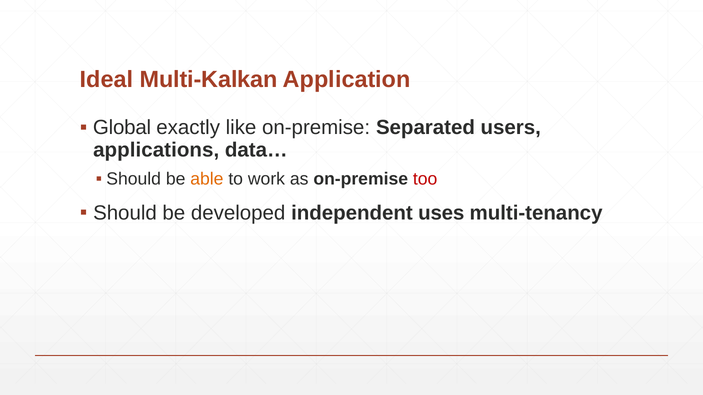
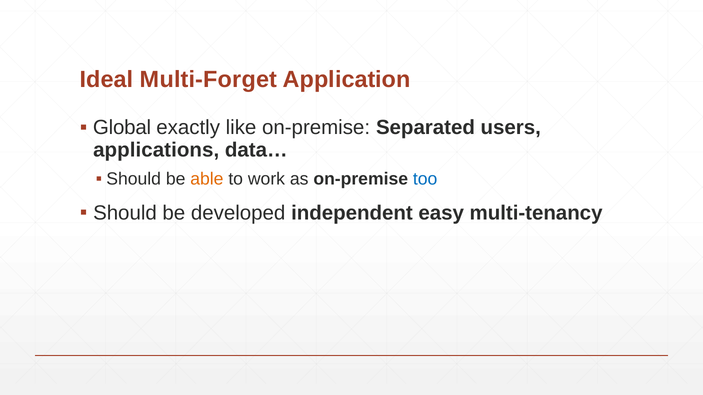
Multi-Kalkan: Multi-Kalkan -> Multi-Forget
too colour: red -> blue
uses: uses -> easy
